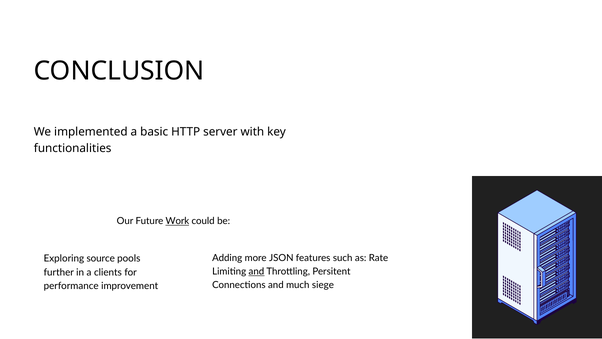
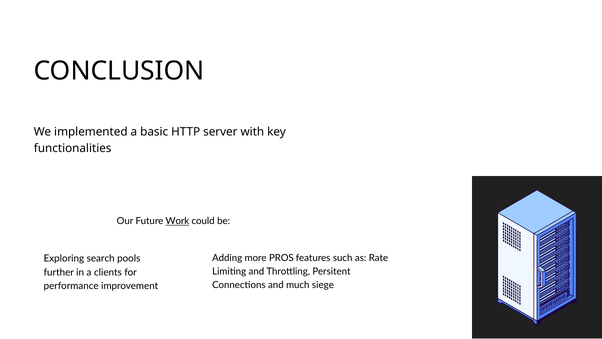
JSON: JSON -> PROS
source: source -> search
and at (256, 271) underline: present -> none
